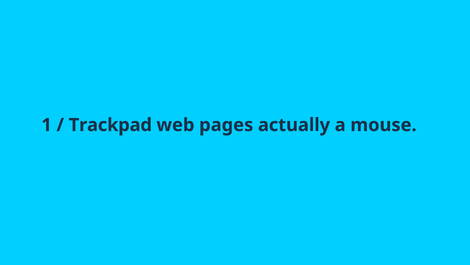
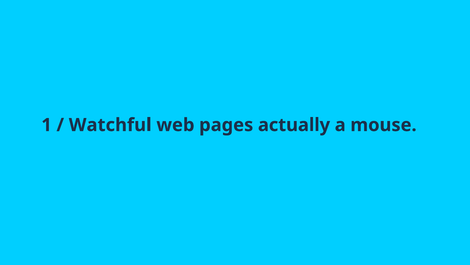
Trackpad: Trackpad -> Watchful
